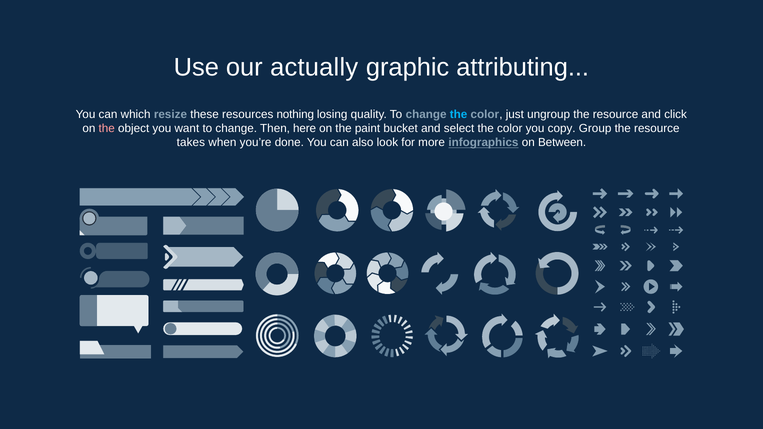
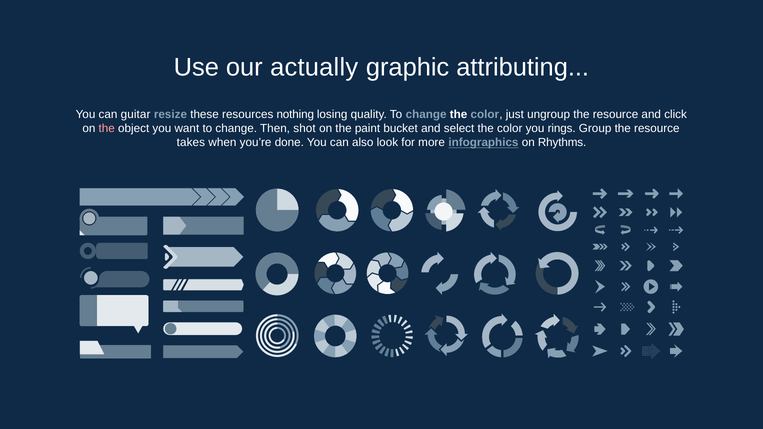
which: which -> guitar
the at (459, 115) colour: light blue -> white
here: here -> shot
copy: copy -> rings
Between: Between -> Rhythms
